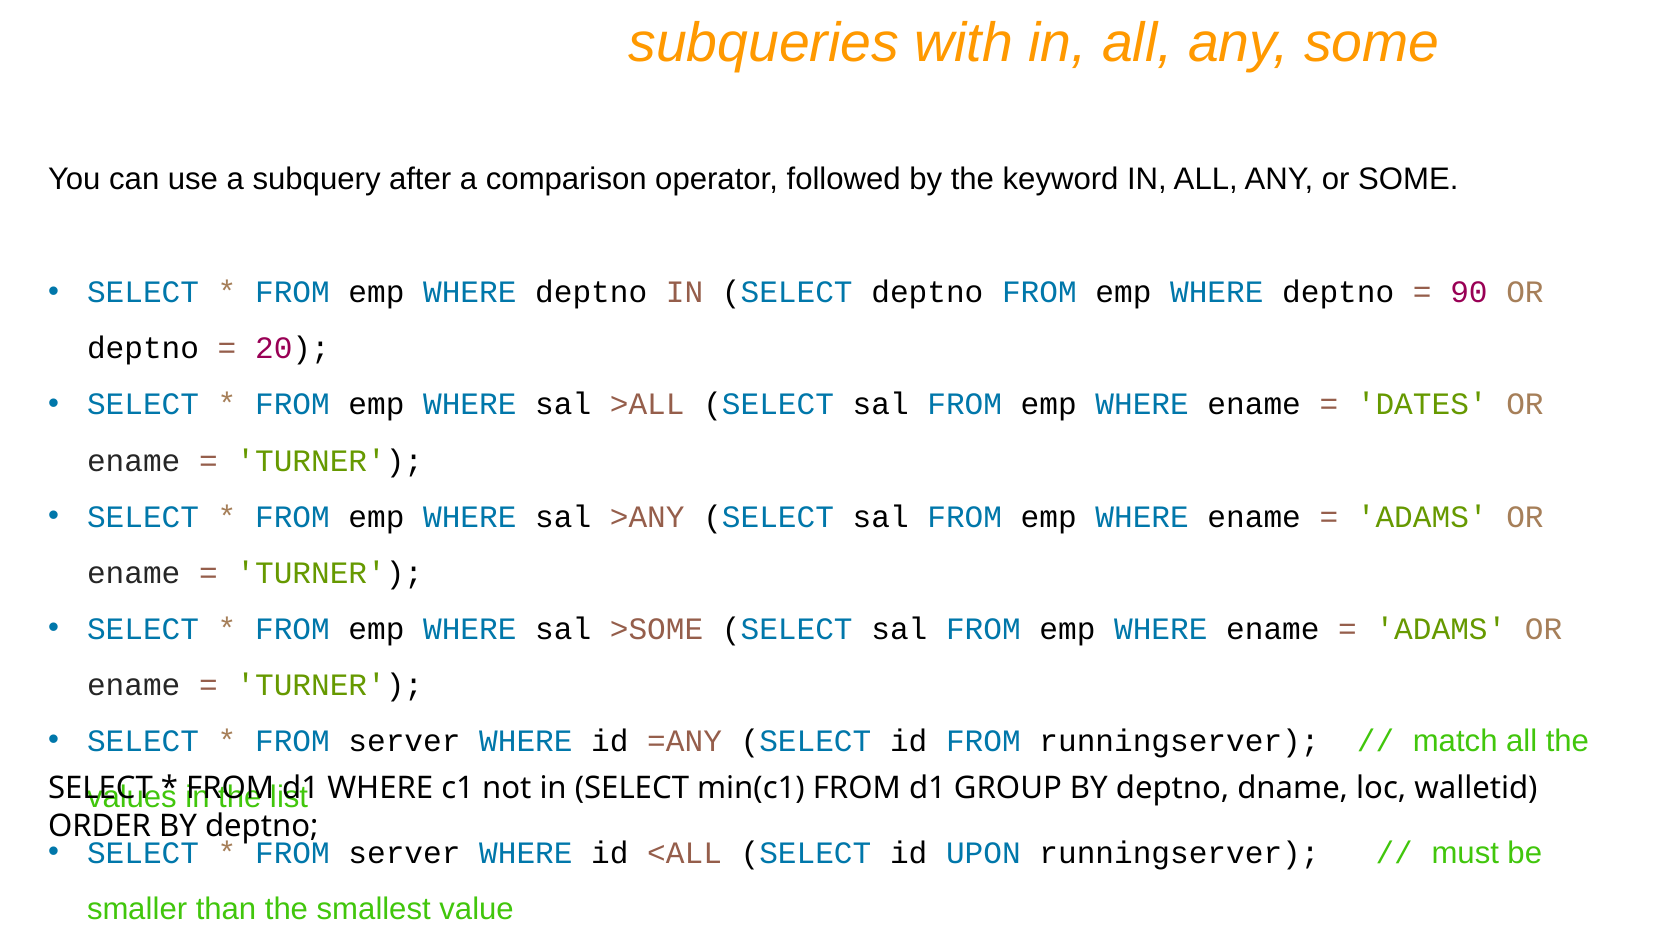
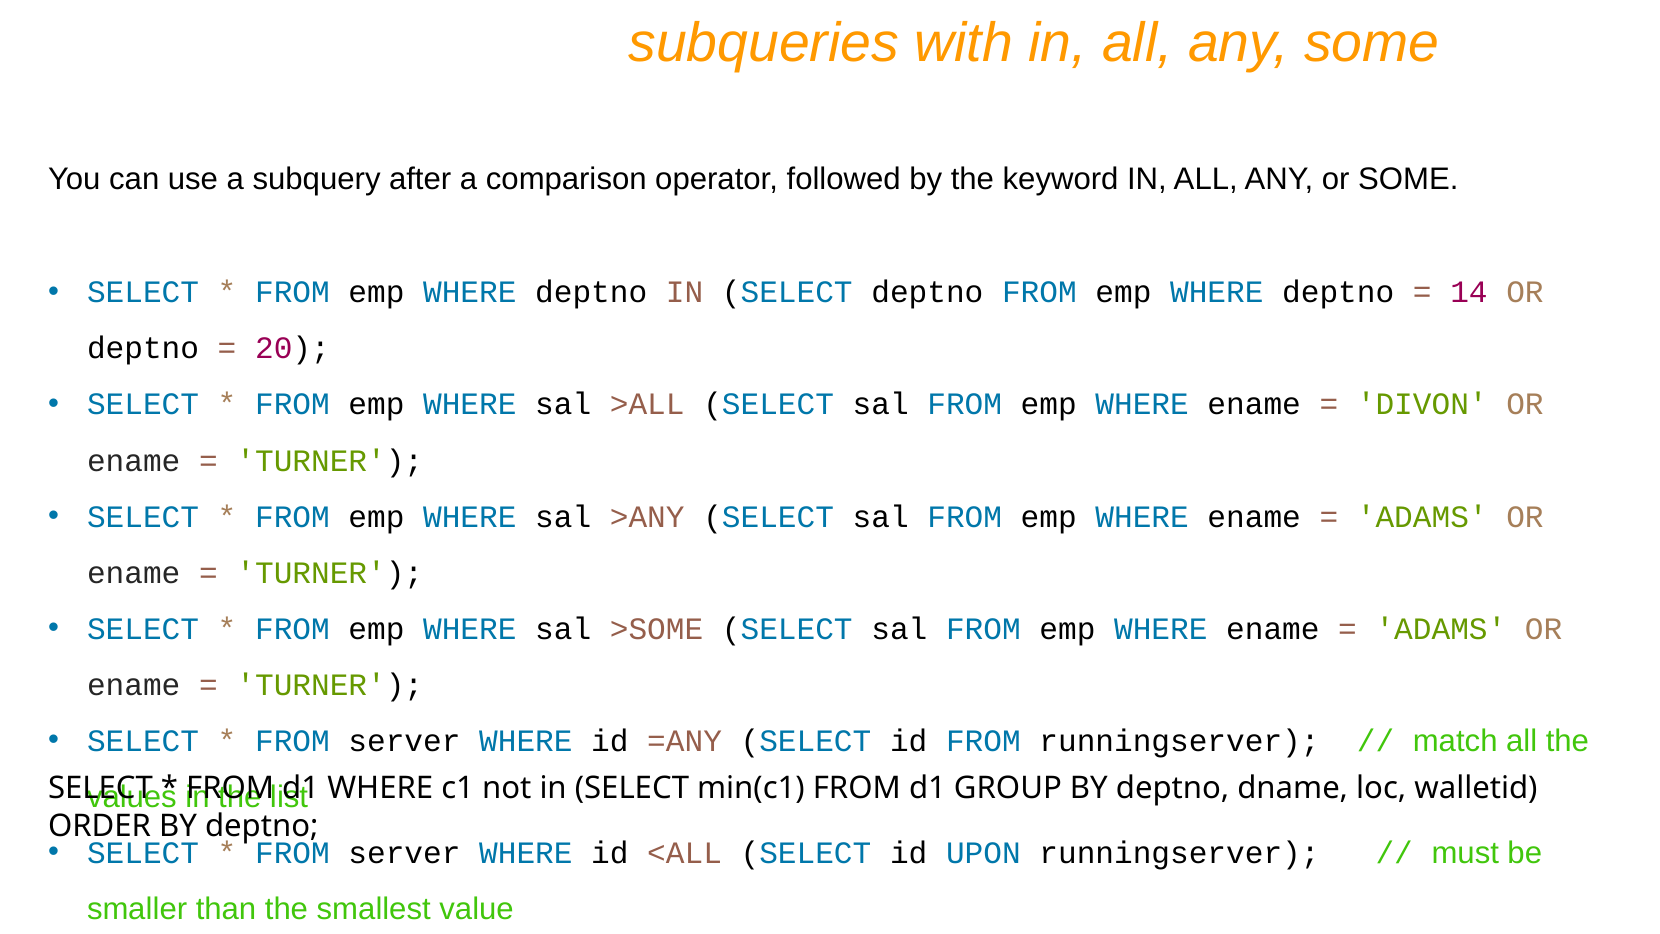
90: 90 -> 14
DATES: DATES -> DIVON
